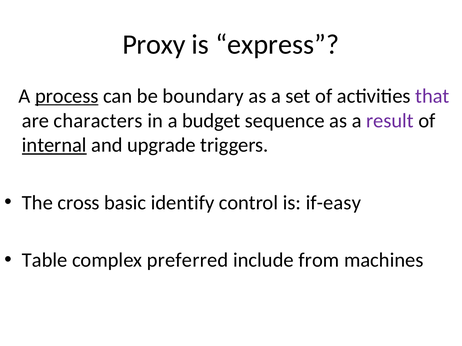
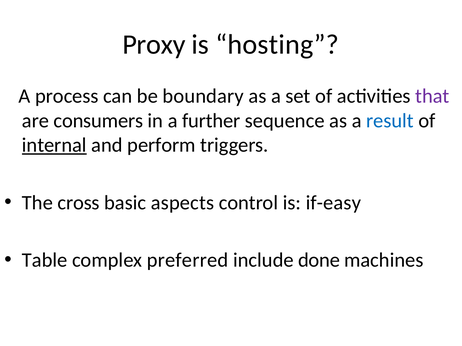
express: express -> hosting
process underline: present -> none
characters: characters -> consumers
budget: budget -> further
result colour: purple -> blue
upgrade: upgrade -> perform
identify: identify -> aspects
from: from -> done
